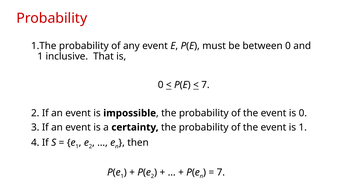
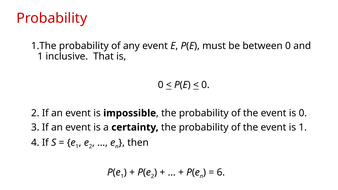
7 at (205, 85): 7 -> 0
7 at (221, 173): 7 -> 6
